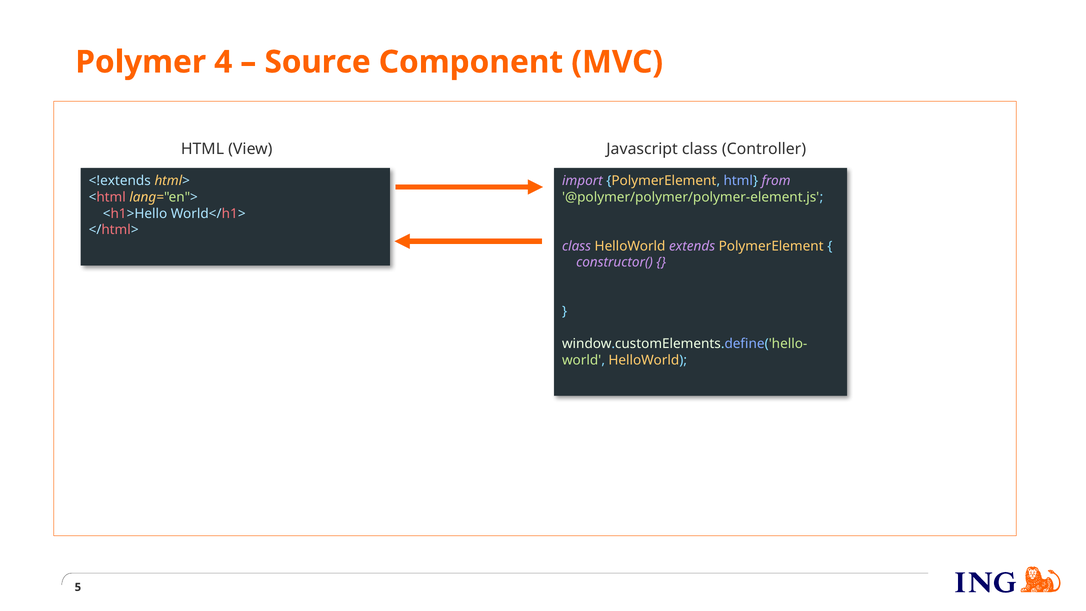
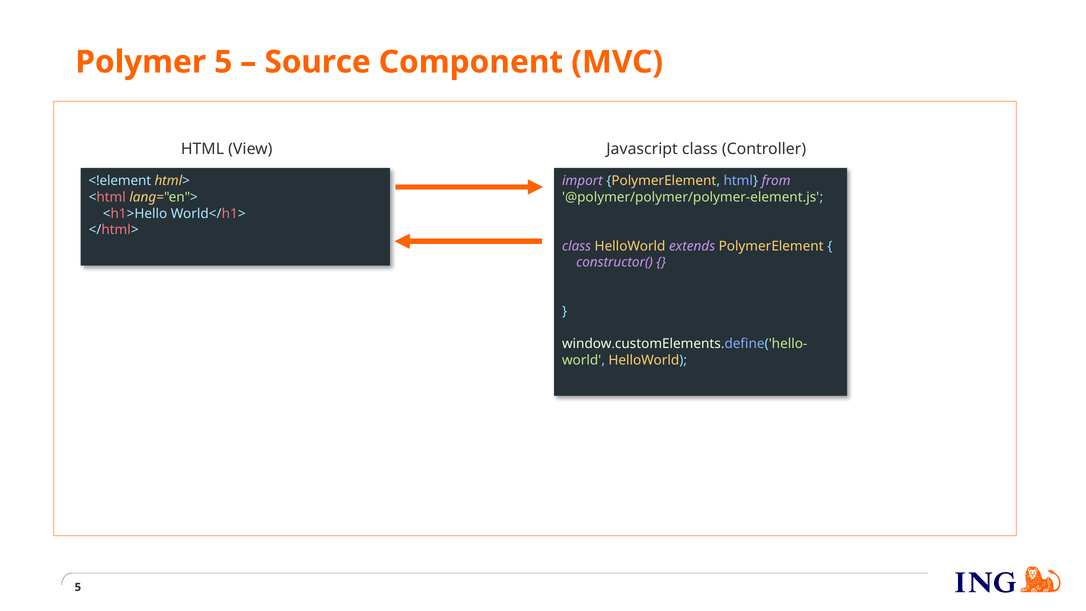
Polymer 4: 4 -> 5
<!extends: <!extends -> <!element
